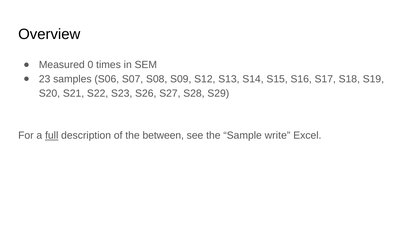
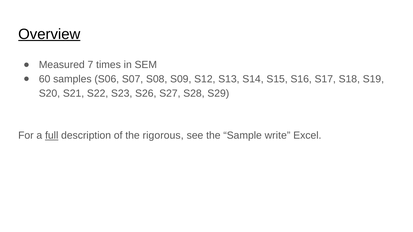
Overview underline: none -> present
0: 0 -> 7
23: 23 -> 60
between: between -> rigorous
